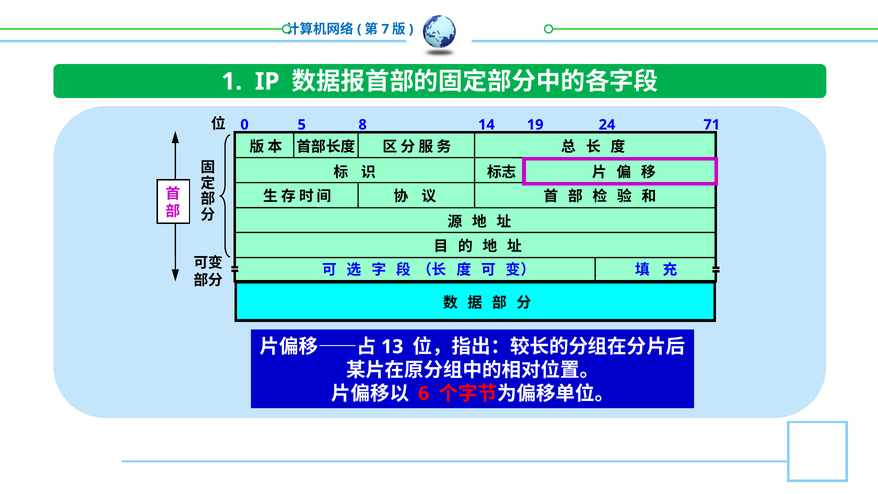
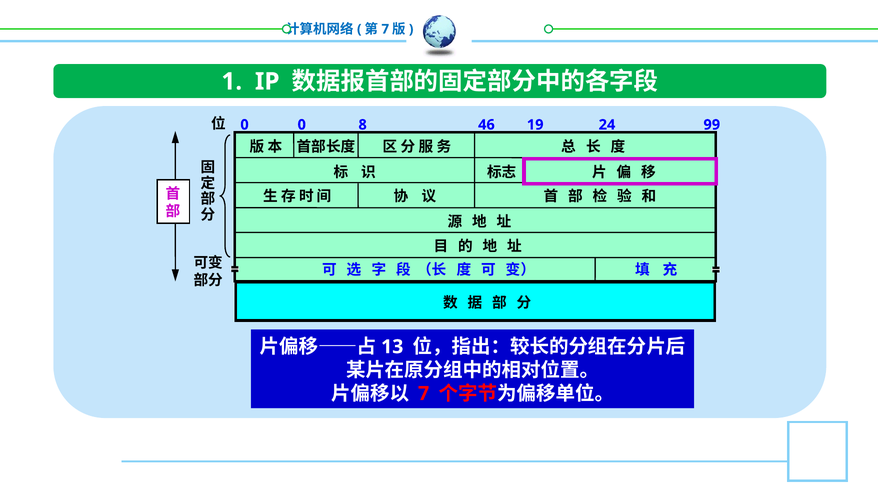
0 5: 5 -> 0
14: 14 -> 46
71: 71 -> 99
6 at (424, 394): 6 -> 7
